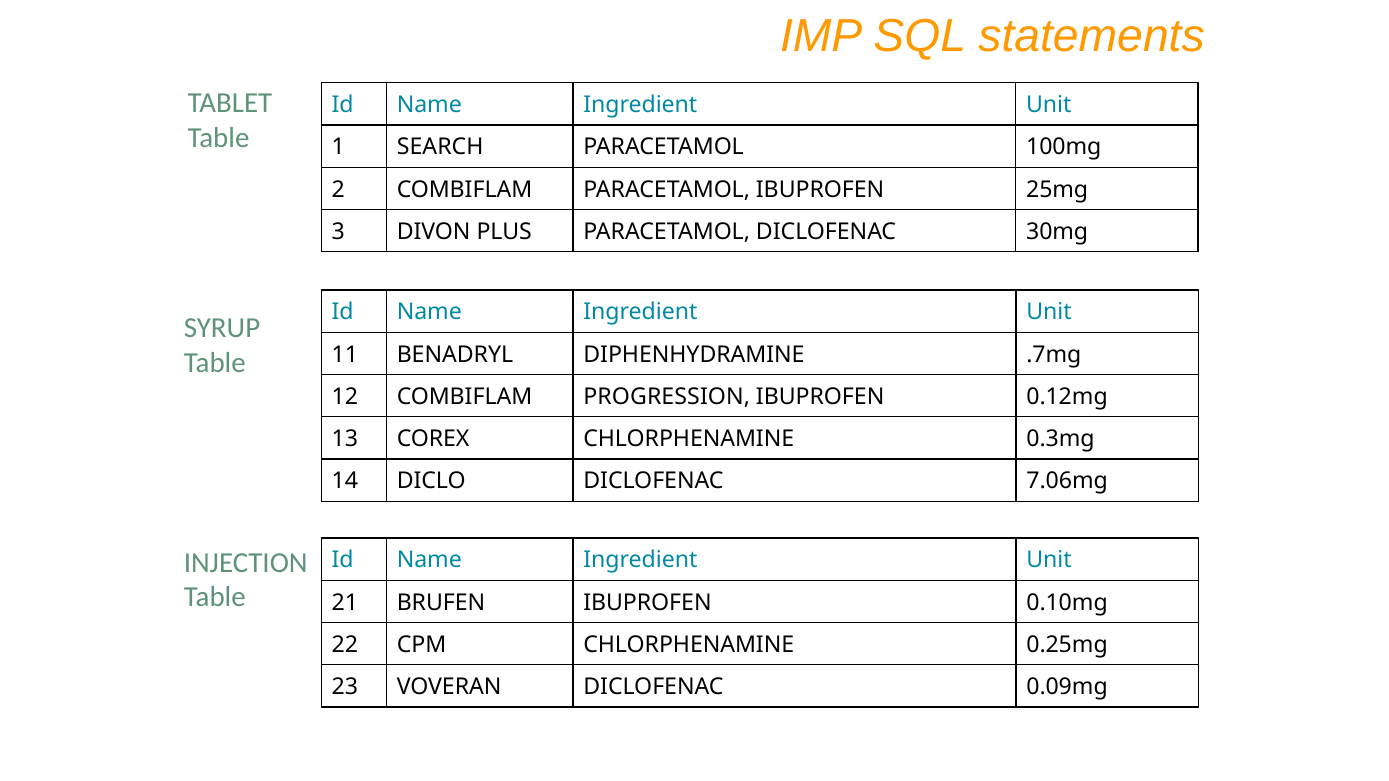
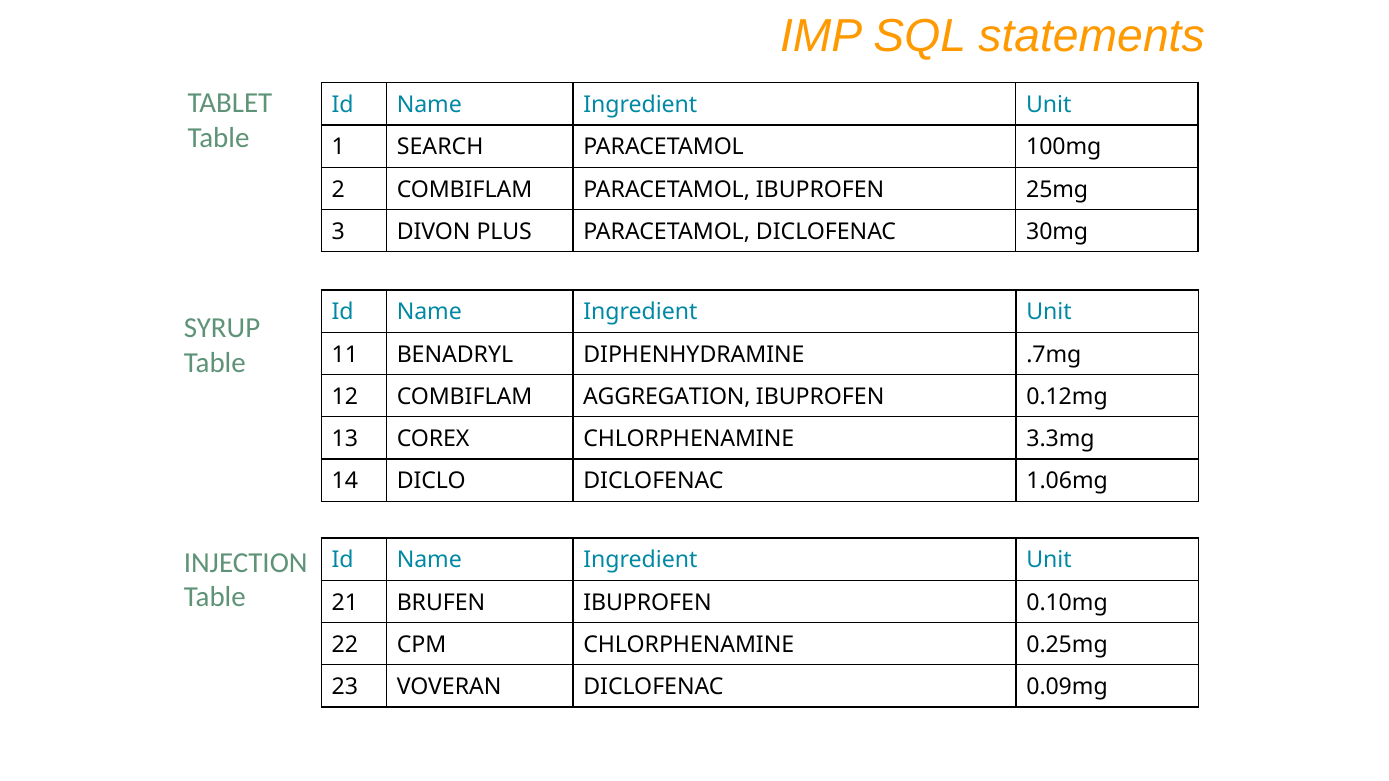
PROGRESSION: PROGRESSION -> AGGREGATION
0.3mg: 0.3mg -> 3.3mg
7.06mg: 7.06mg -> 1.06mg
